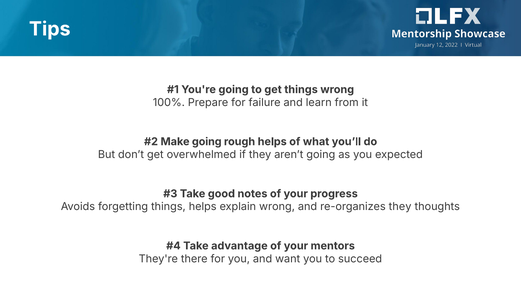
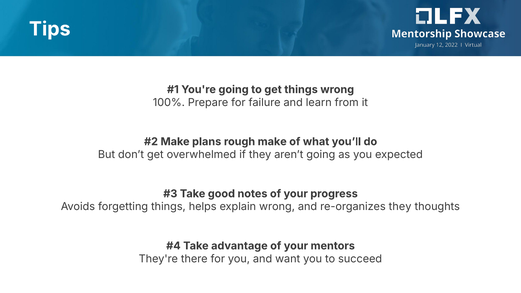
Make going: going -> plans
rough helps: helps -> make
